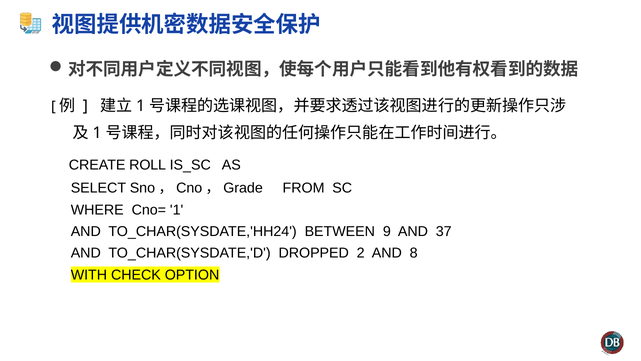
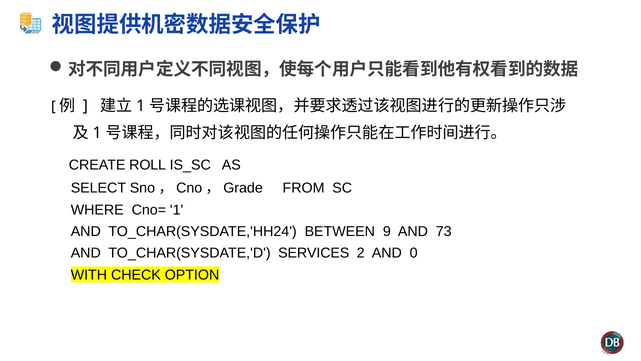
37: 37 -> 73
DROPPED: DROPPED -> SERVICES
8: 8 -> 0
